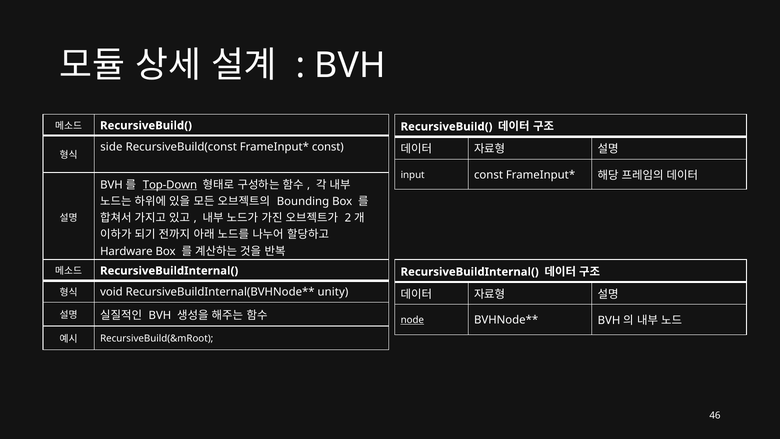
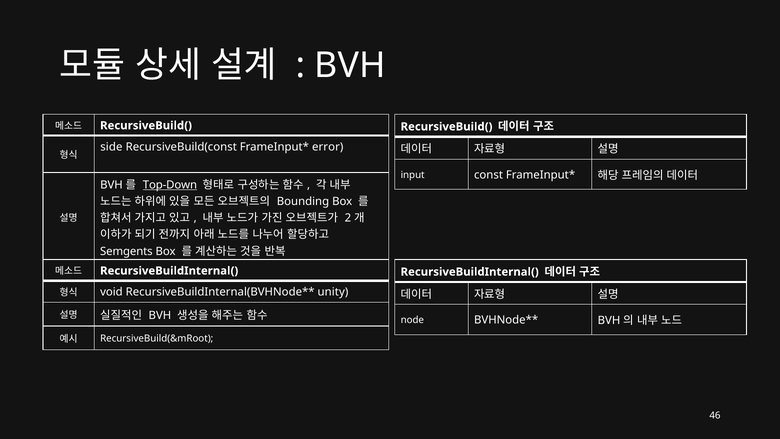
const at (328, 147): const -> error
Hardware: Hardware -> Semgents
node underline: present -> none
